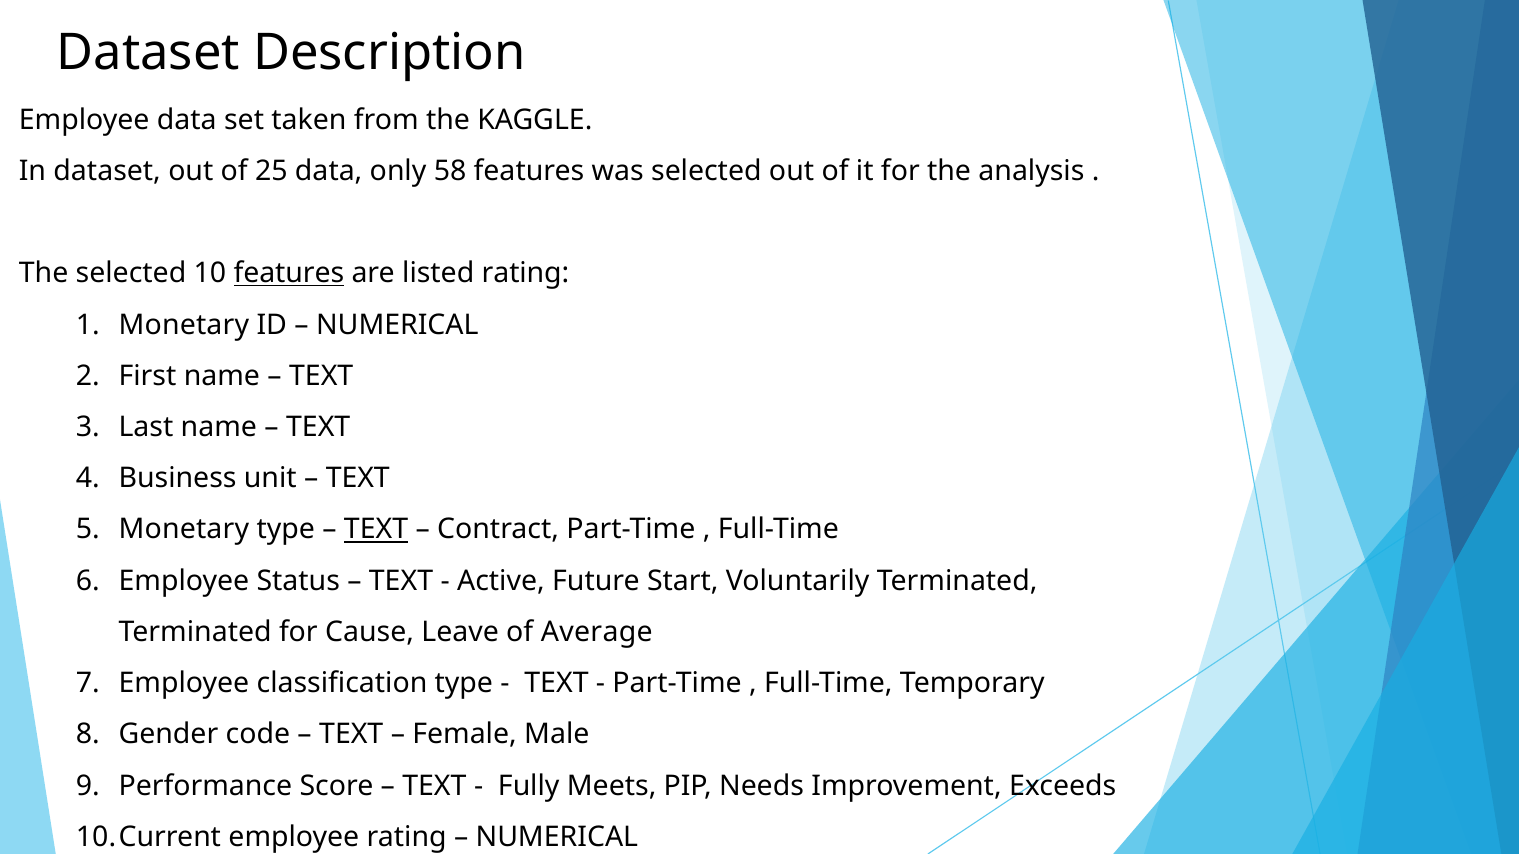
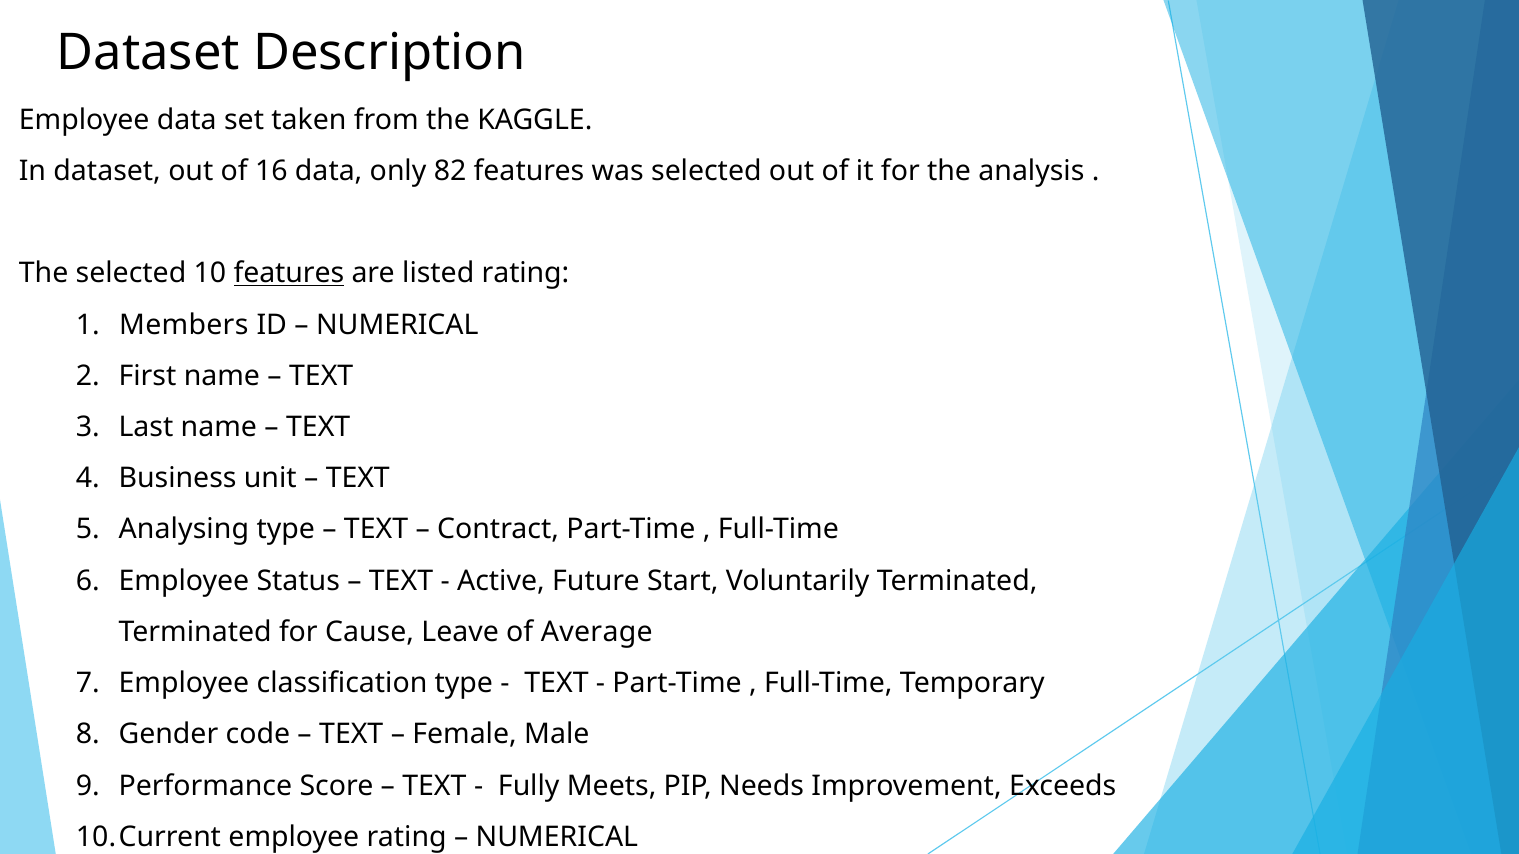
25: 25 -> 16
58: 58 -> 82
Monetary at (184, 325): Monetary -> Members
Monetary at (184, 530): Monetary -> Analysing
TEXT at (376, 530) underline: present -> none
